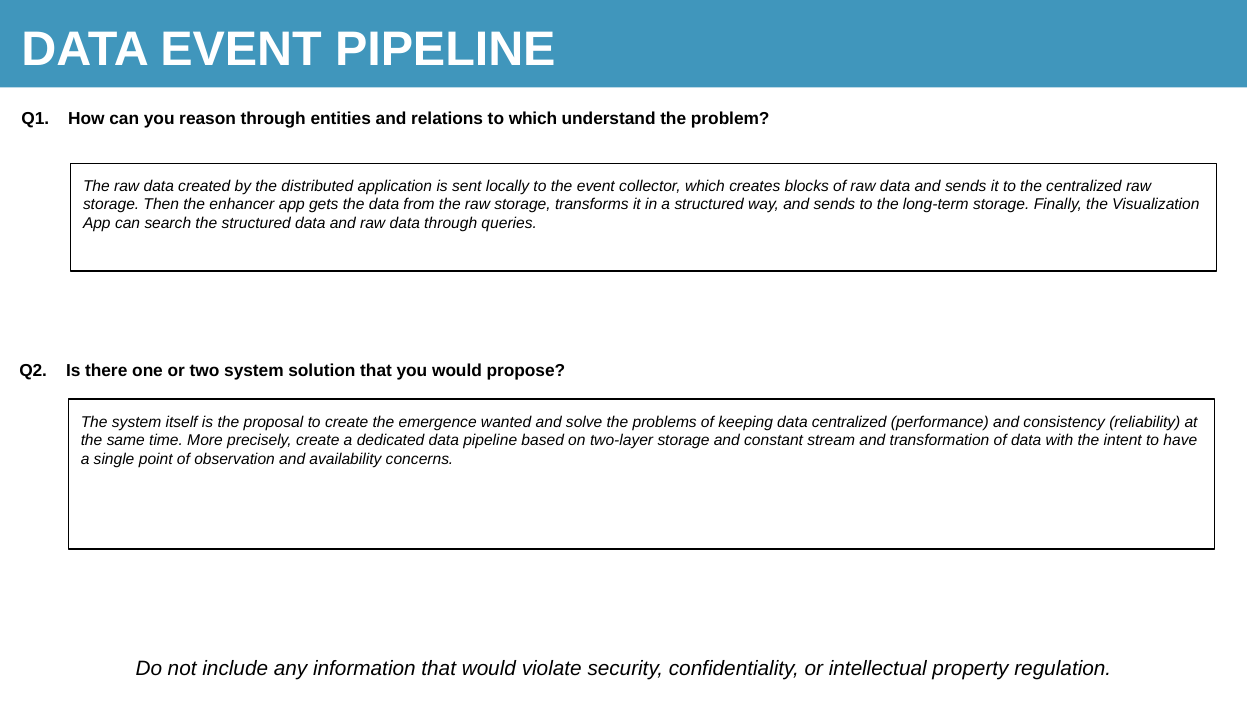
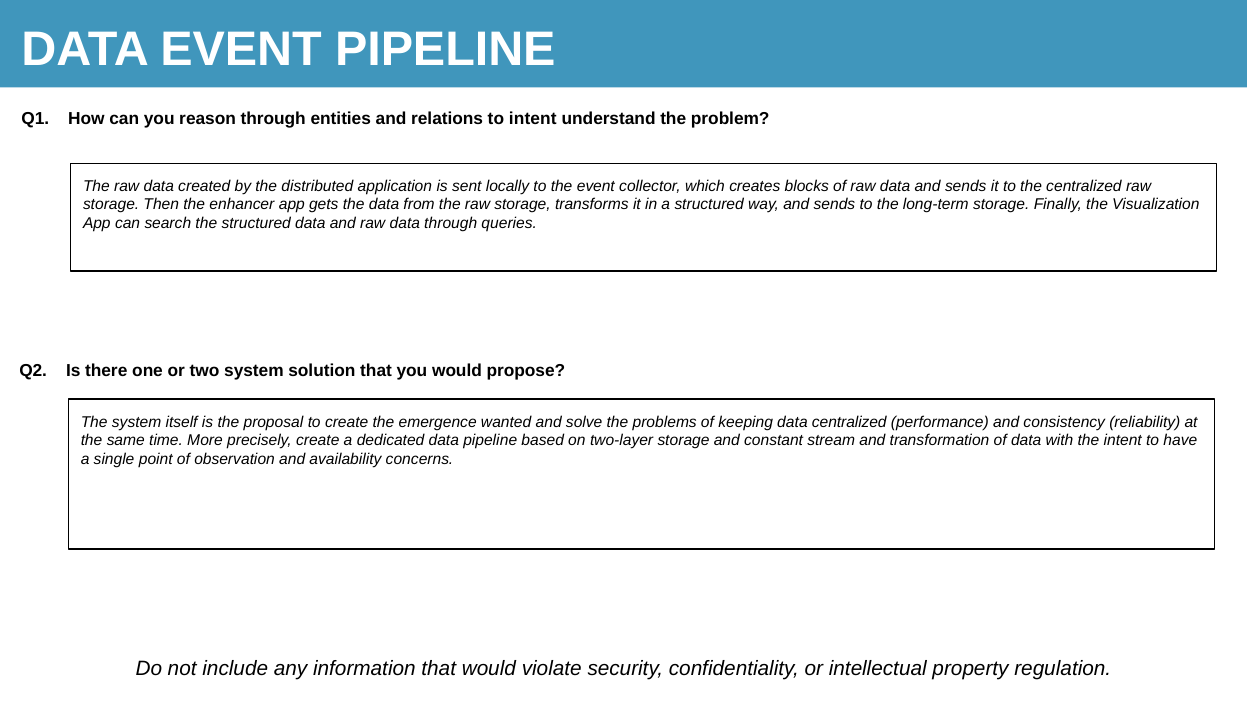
to which: which -> intent
